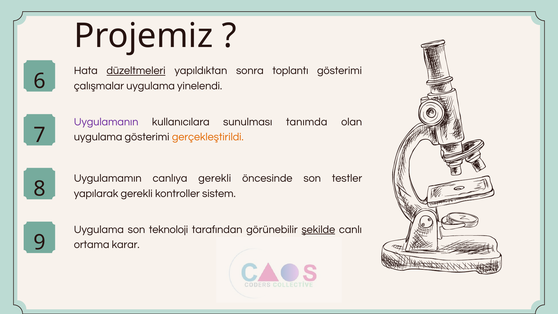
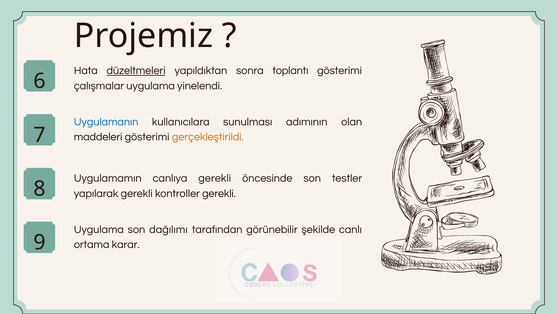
Uygulamanın colour: purple -> blue
tanımda: tanımda -> adımının
uygulama at (98, 137): uygulama -> maddeleri
kontroller sistem: sistem -> gerekli
teknoloji: teknoloji -> dağılımı
şekilde underline: present -> none
